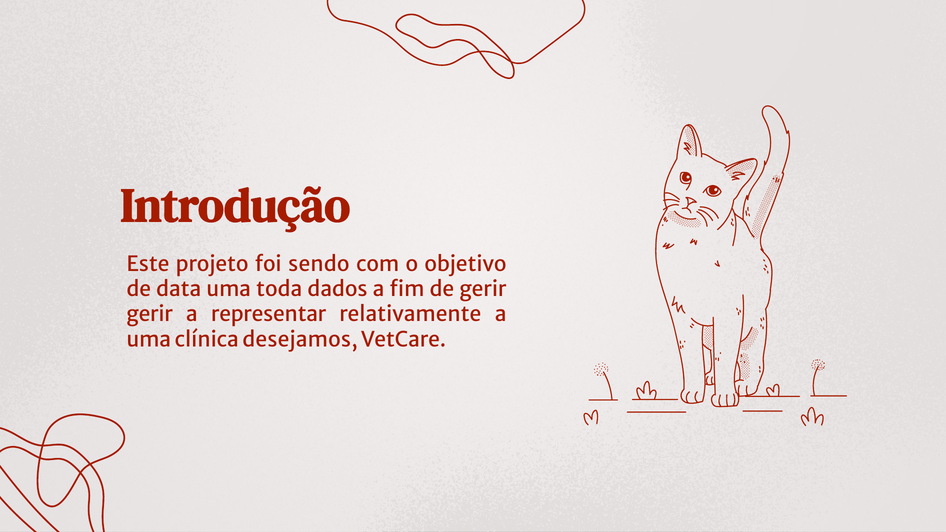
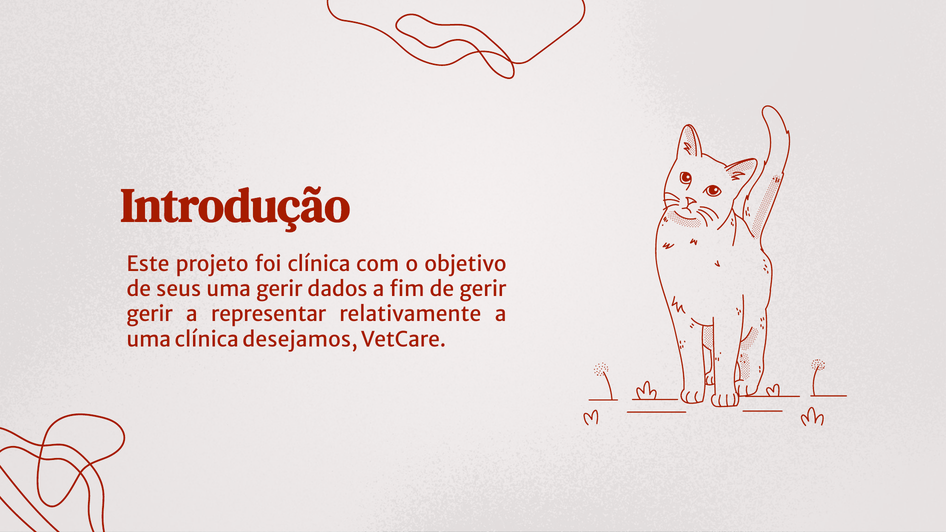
foi sendo: sendo -> clínica
data: data -> seus
uma toda: toda -> gerir
